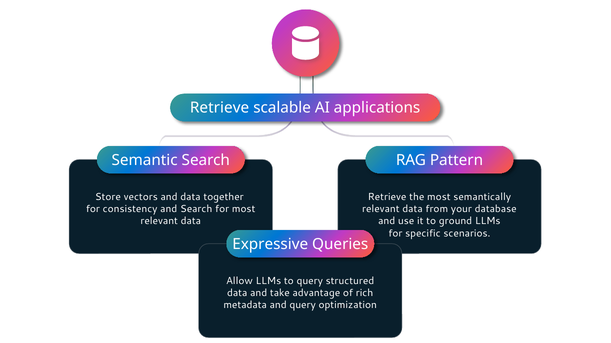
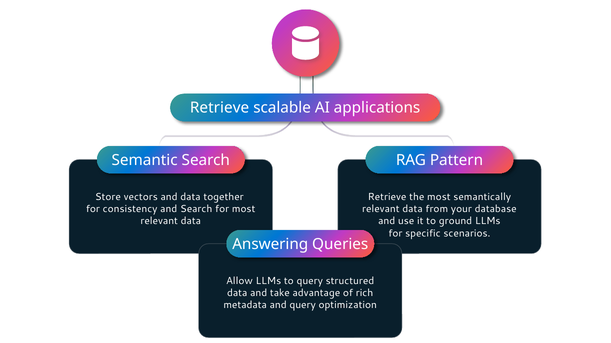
Expressive: Expressive -> Answering
